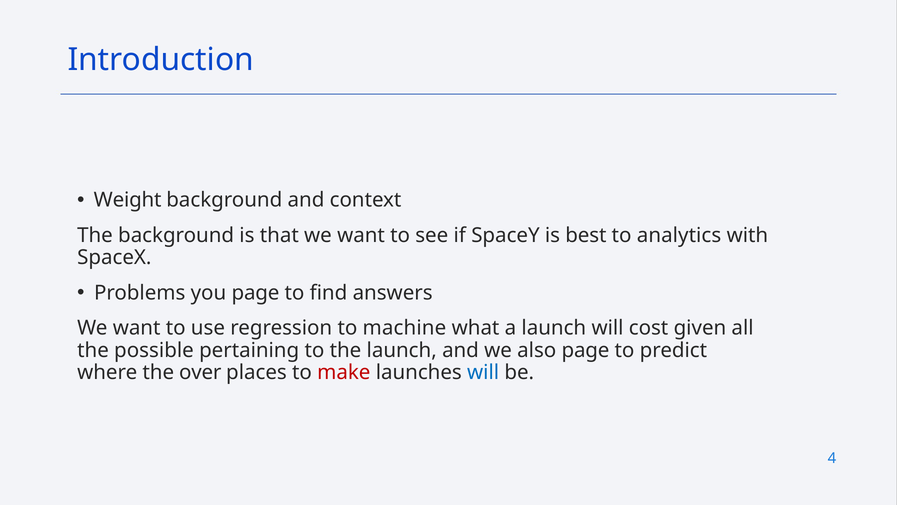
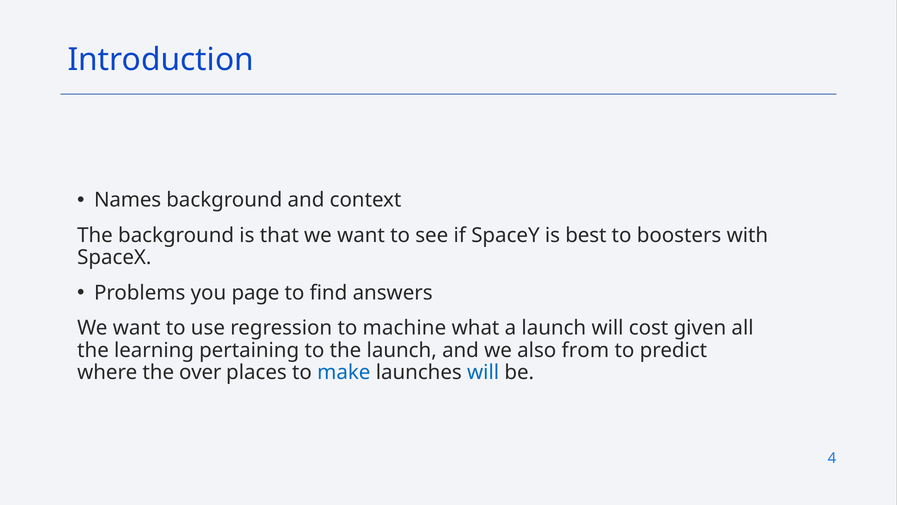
Weight: Weight -> Names
analytics: analytics -> boosters
possible: possible -> learning
also page: page -> from
make colour: red -> blue
